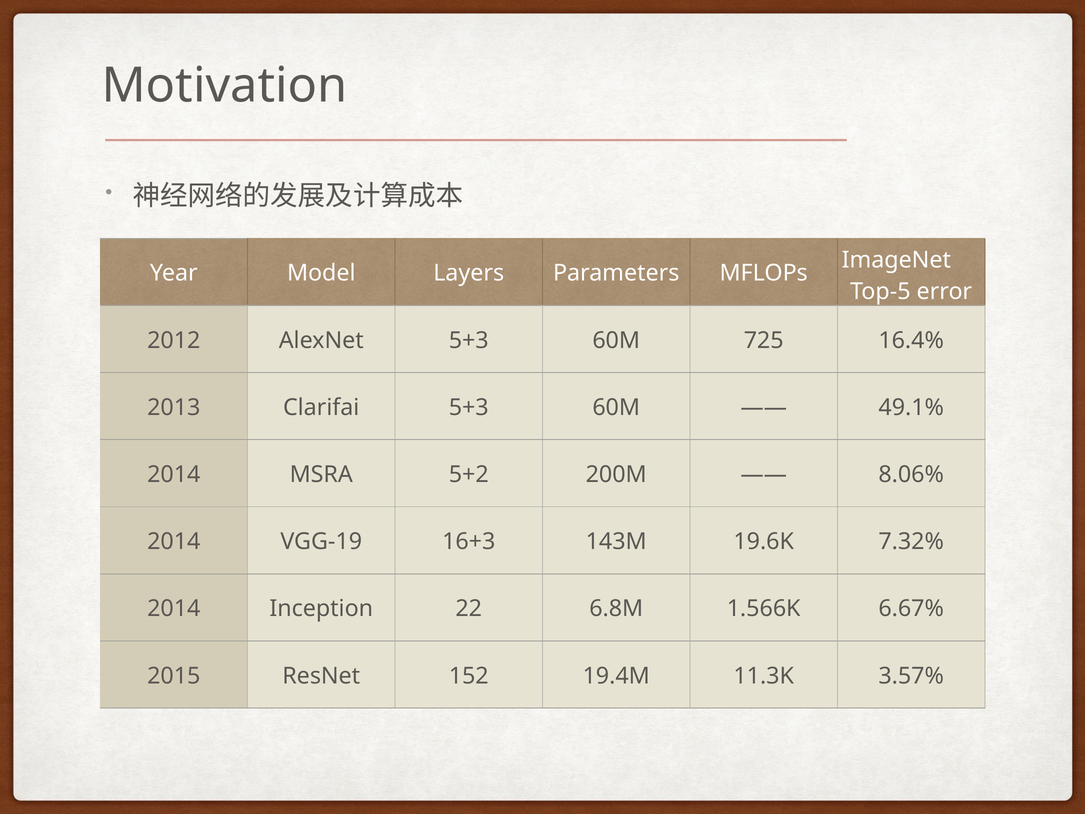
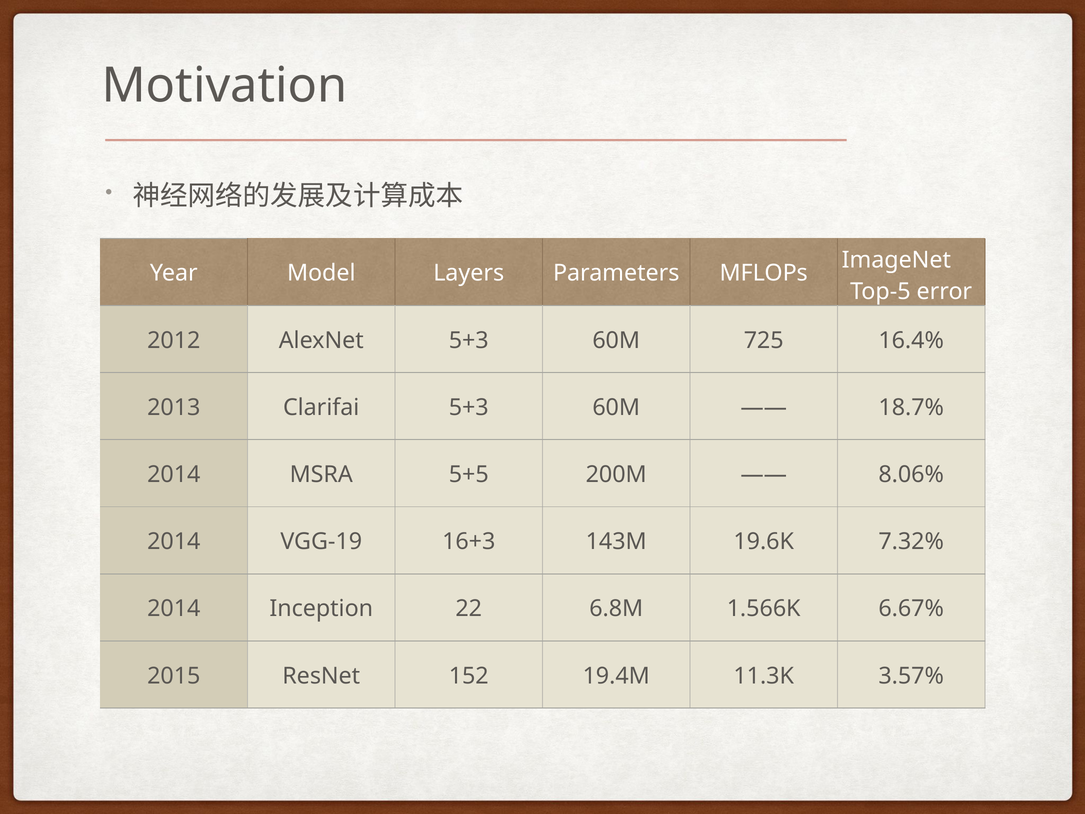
49.1%: 49.1% -> 18.7%
5+2: 5+2 -> 5+5
